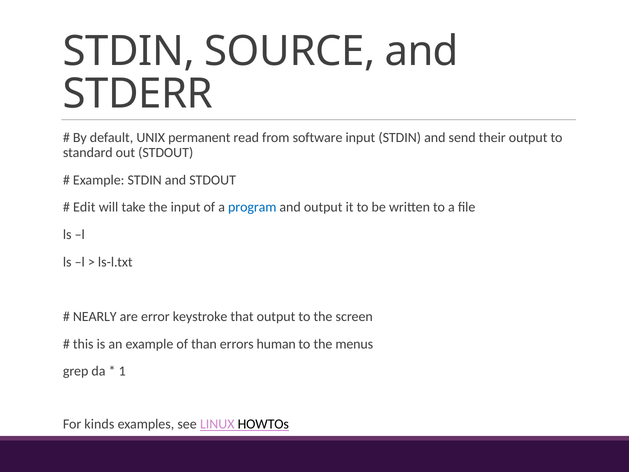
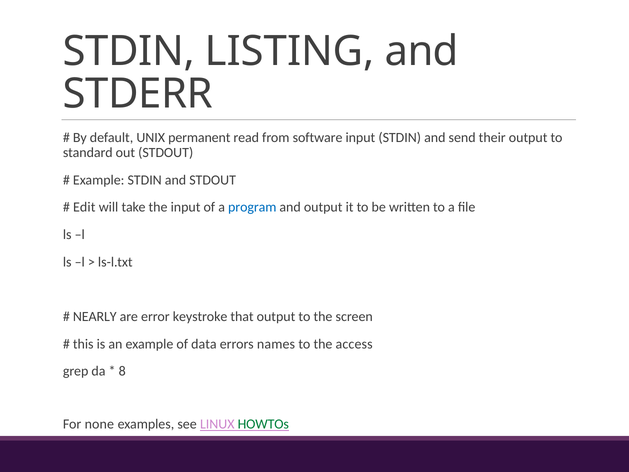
SOURCE: SOURCE -> LISTING
than: than -> data
human: human -> names
menus: menus -> access
1: 1 -> 8
kinds: kinds -> none
HOWTOs colour: black -> green
